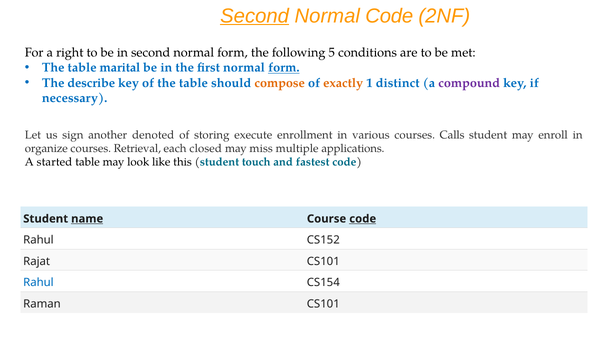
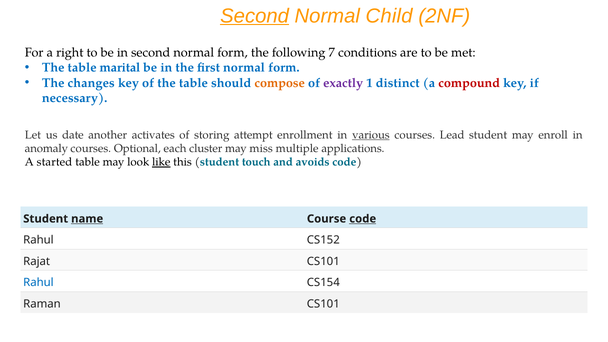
Normal Code: Code -> Child
5: 5 -> 7
form at (284, 68) underline: present -> none
describe: describe -> changes
exactly colour: orange -> purple
compound colour: purple -> red
sign: sign -> date
denoted: denoted -> activates
execute: execute -> attempt
various underline: none -> present
Calls: Calls -> Lead
organize: organize -> anomaly
Retrieval: Retrieval -> Optional
closed: closed -> cluster
like underline: none -> present
fastest: fastest -> avoids
